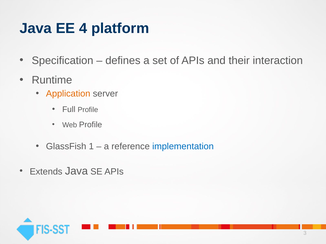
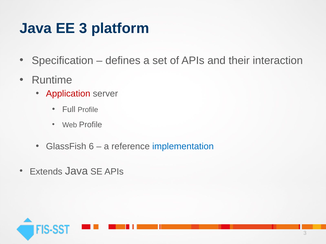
EE 4: 4 -> 3
Application colour: orange -> red
1: 1 -> 6
